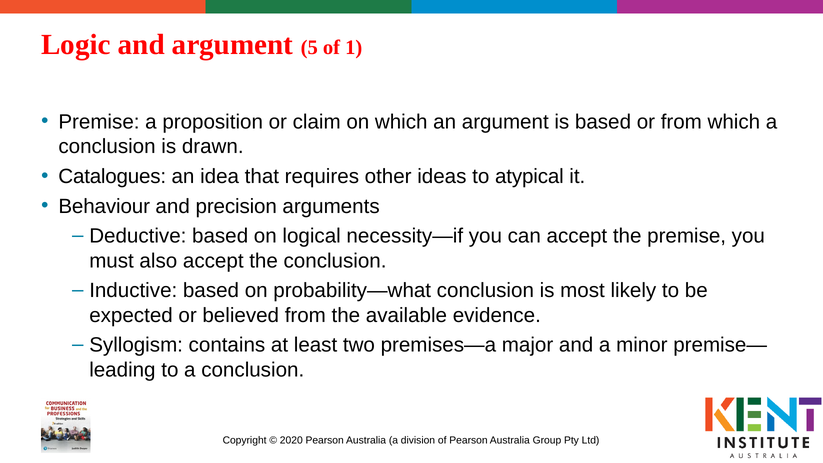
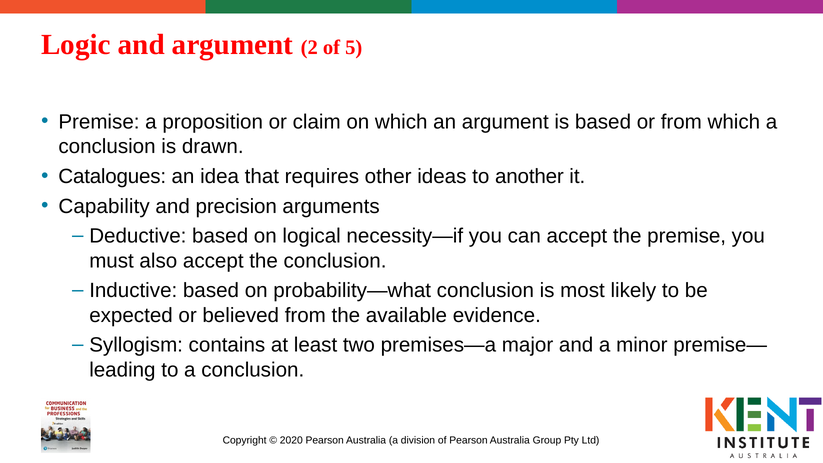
5: 5 -> 2
1: 1 -> 5
atypical: atypical -> another
Behaviour: Behaviour -> Capability
